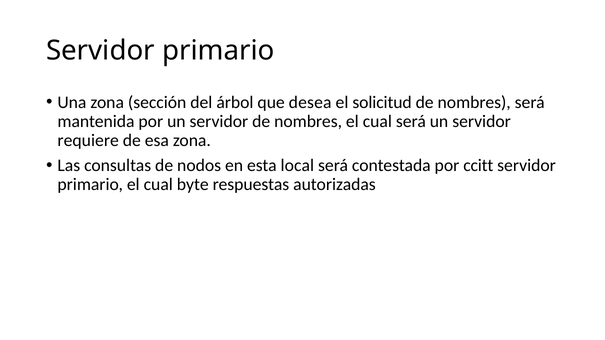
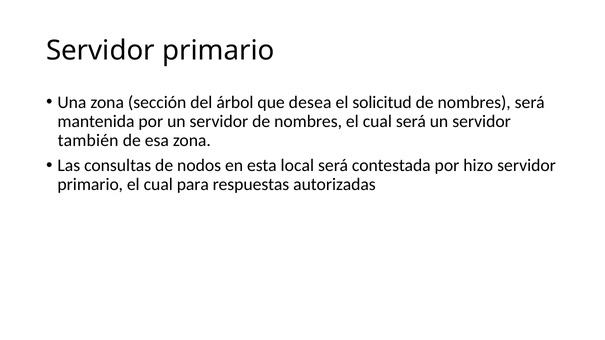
requiere: requiere -> también
ccitt: ccitt -> hizo
byte: byte -> para
